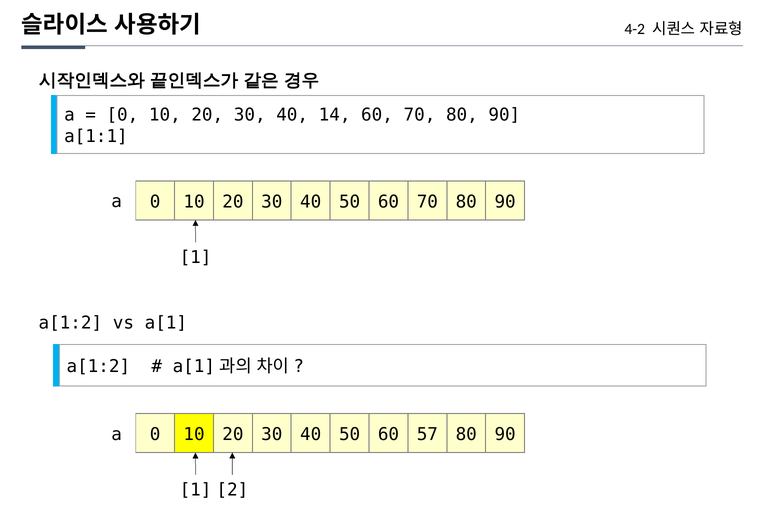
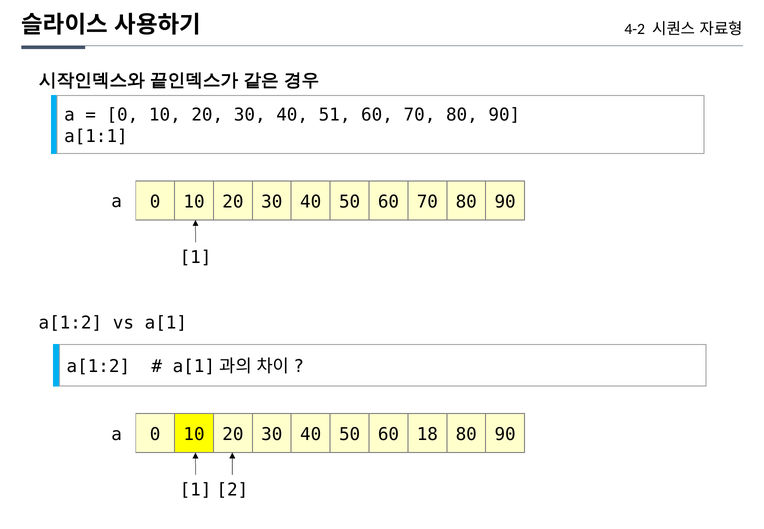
14: 14 -> 51
57: 57 -> 18
